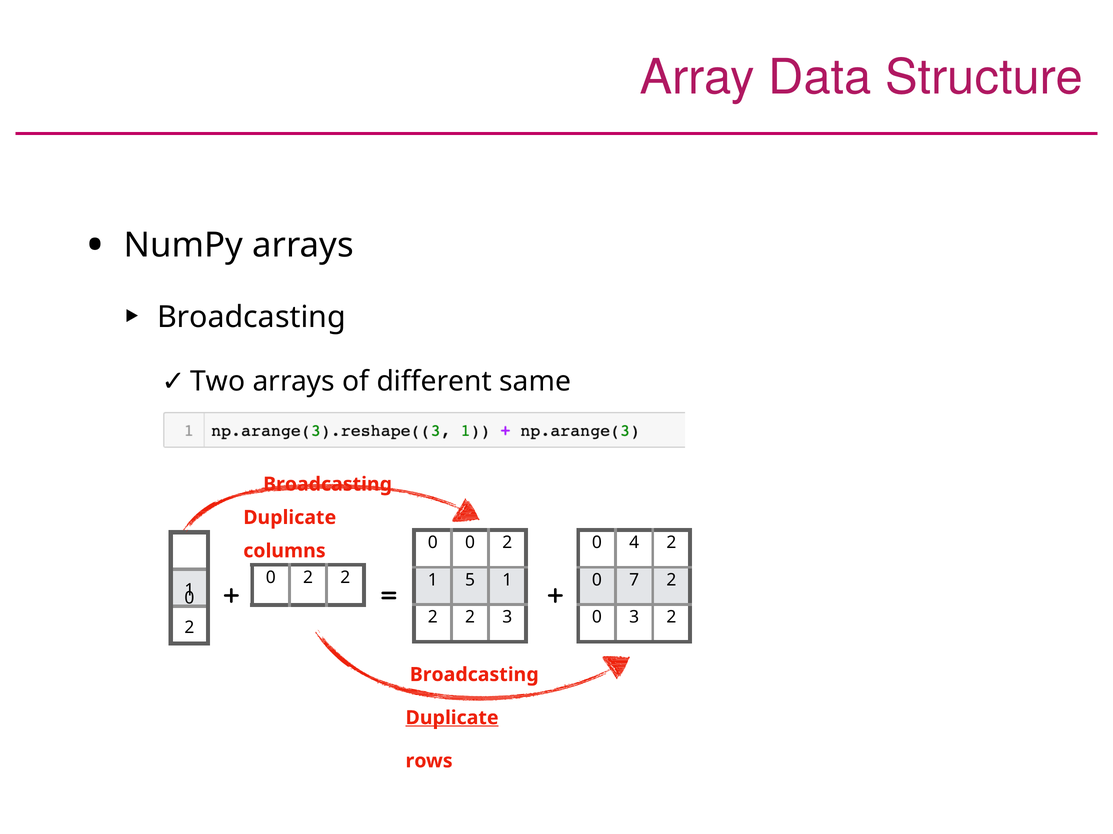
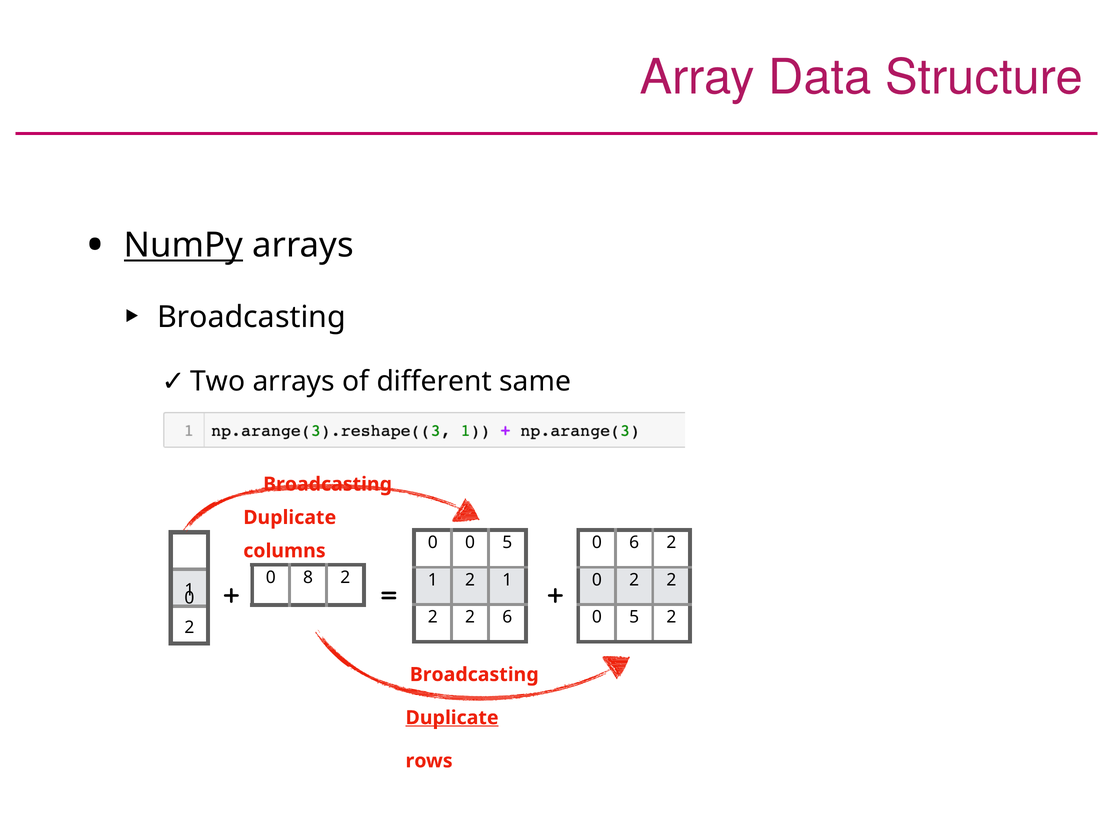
NumPy underline: none -> present
0 0 2: 2 -> 5
0 4: 4 -> 6
2 at (308, 578): 2 -> 8
5 at (470, 580): 5 -> 2
0 7: 7 -> 2
2 3: 3 -> 6
3 at (634, 618): 3 -> 5
